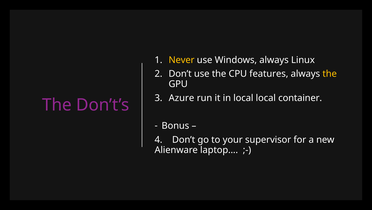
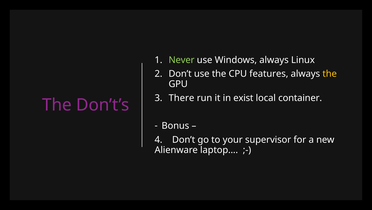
Never colour: yellow -> light green
Azure: Azure -> There
in local: local -> exist
